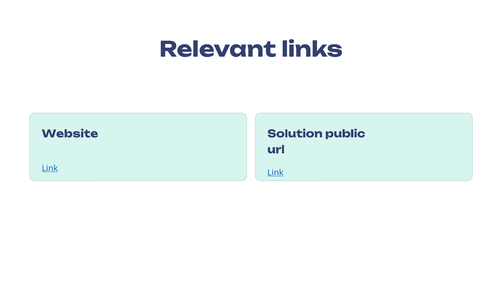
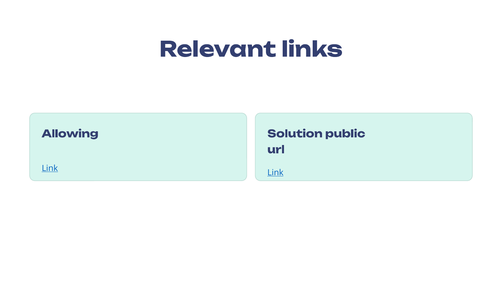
Website: Website -> Allowing
